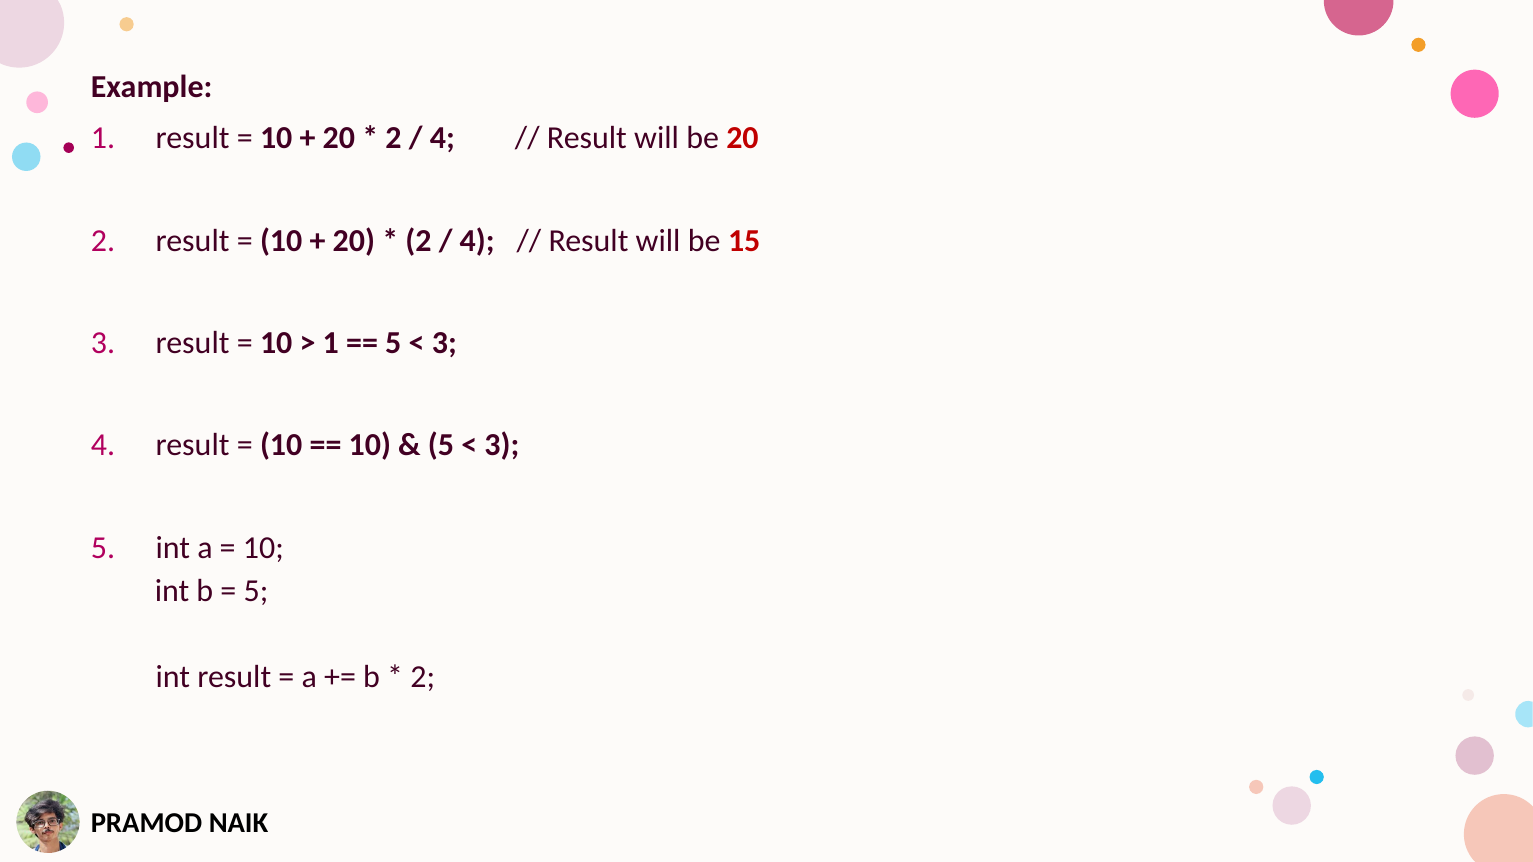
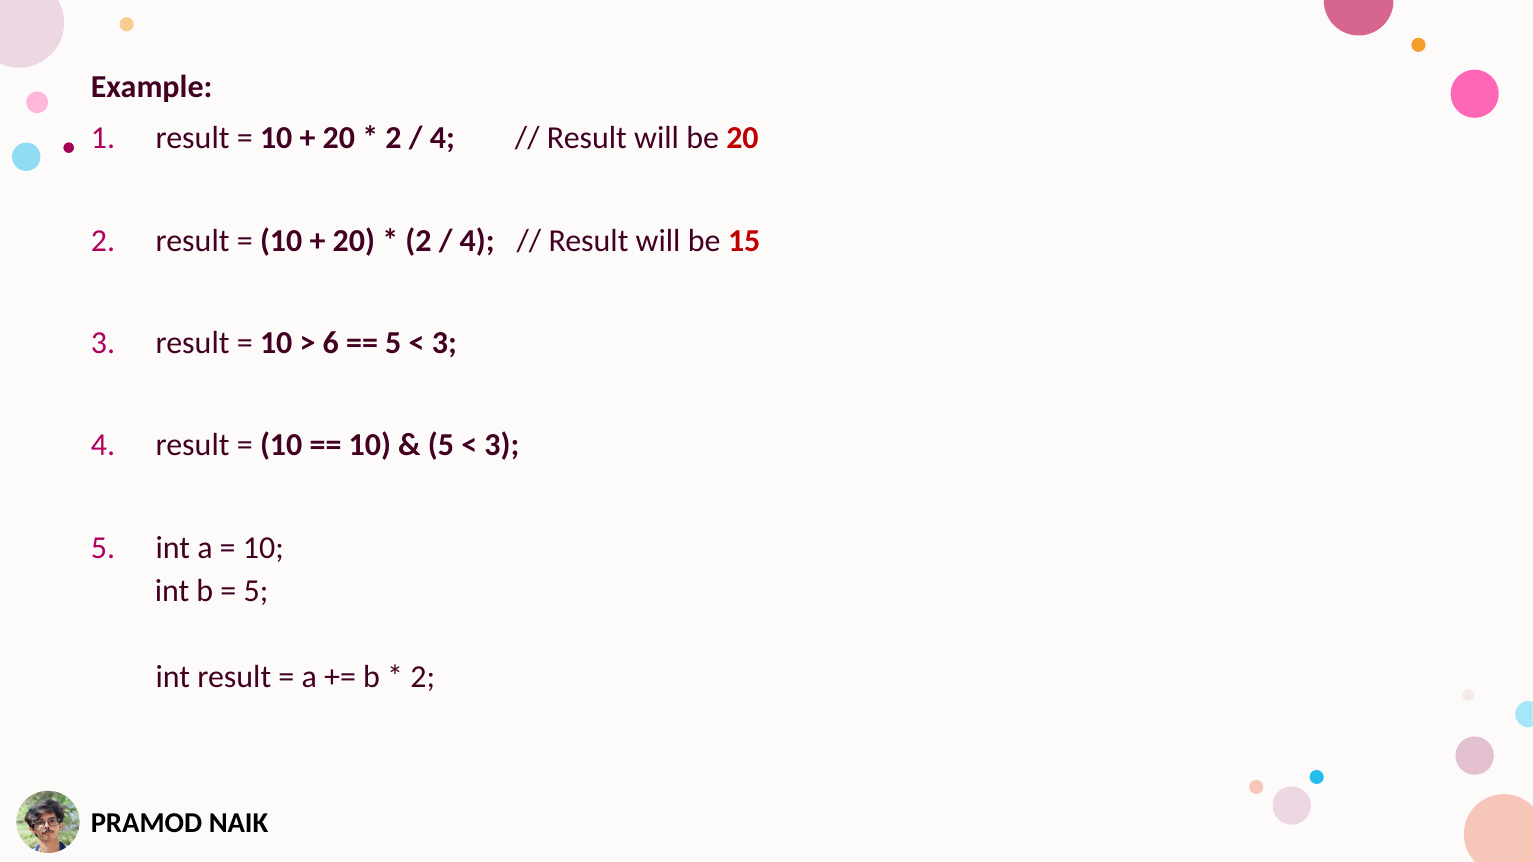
1 at (331, 343): 1 -> 6
